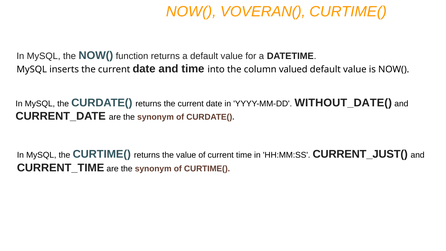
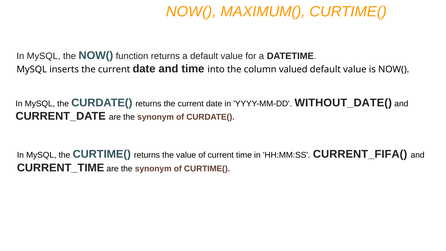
VOVERAN(: VOVERAN( -> MAXIMUM(
CURRENT_JUST(: CURRENT_JUST( -> CURRENT_FIFA(
